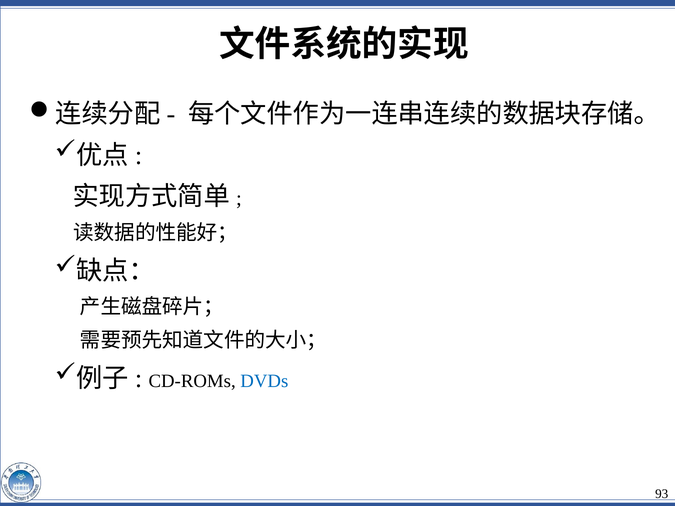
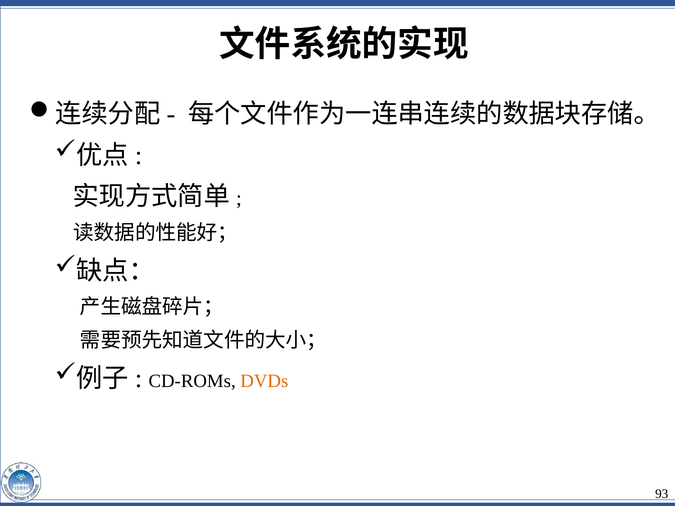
DVDs colour: blue -> orange
